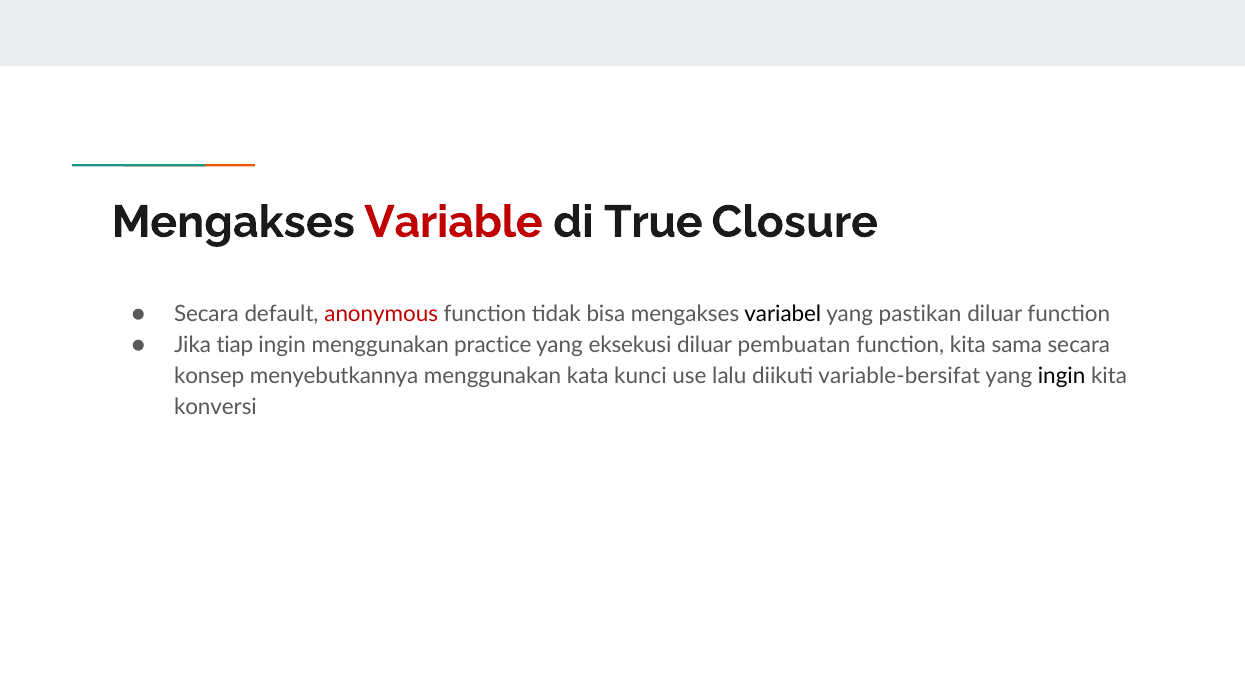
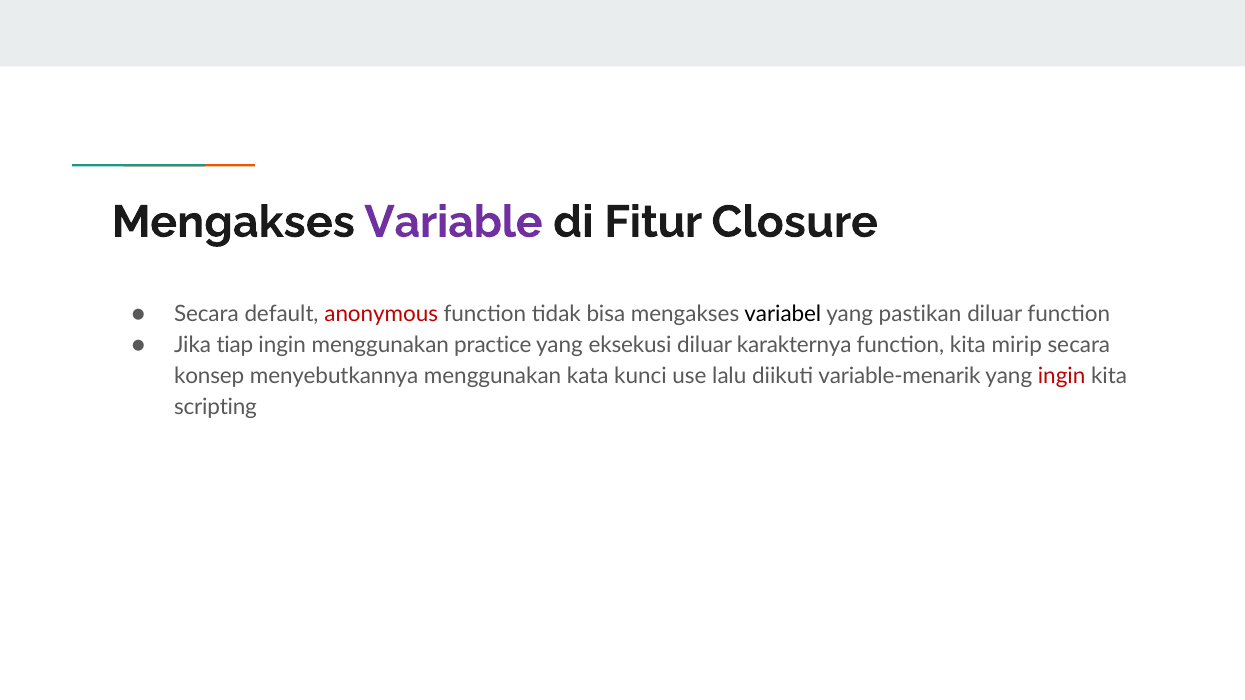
Variable colour: red -> purple
True: True -> Fitur
pembuatan: pembuatan -> karakternya
sama: sama -> mirip
variable-bersifat: variable-bersifat -> variable-menarik
ingin at (1062, 377) colour: black -> red
konversi: konversi -> scripting
